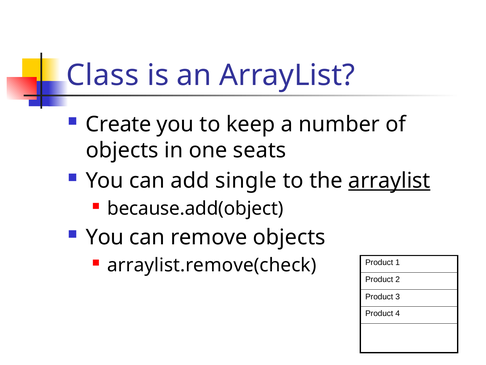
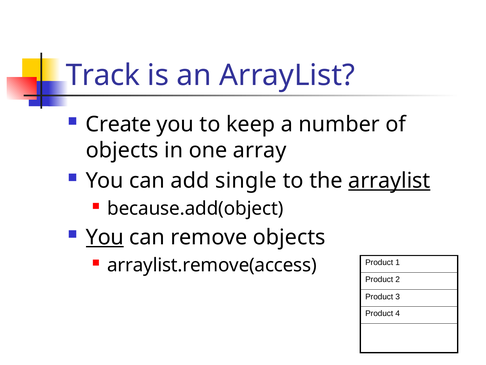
Class: Class -> Track
seats: seats -> array
You at (105, 237) underline: none -> present
arraylist.remove(check: arraylist.remove(check -> arraylist.remove(access
